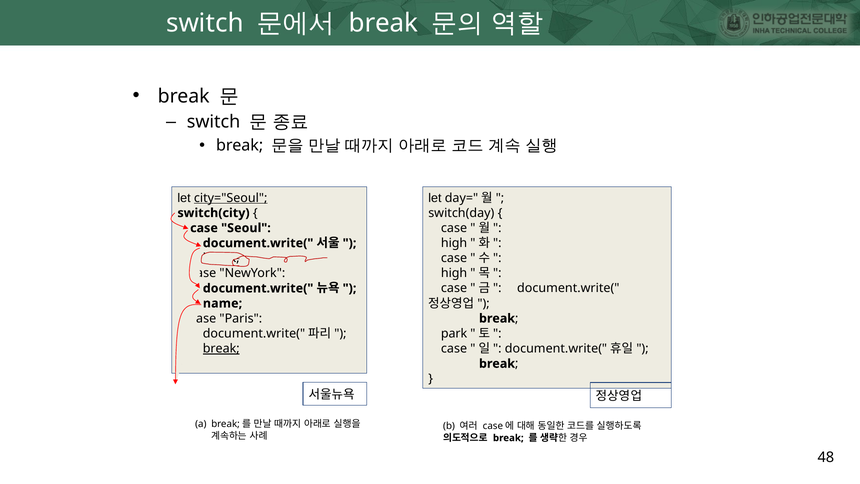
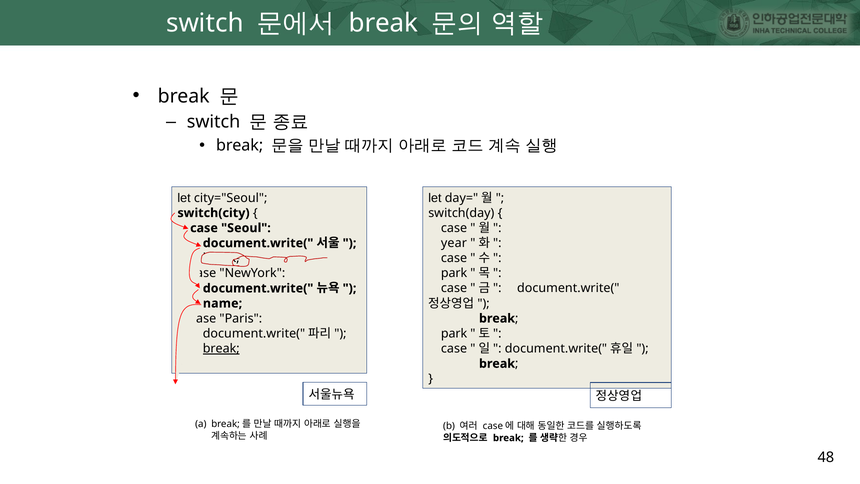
city="Seoul underline: present -> none
high at (454, 243): high -> year
high at (454, 273): high -> park
